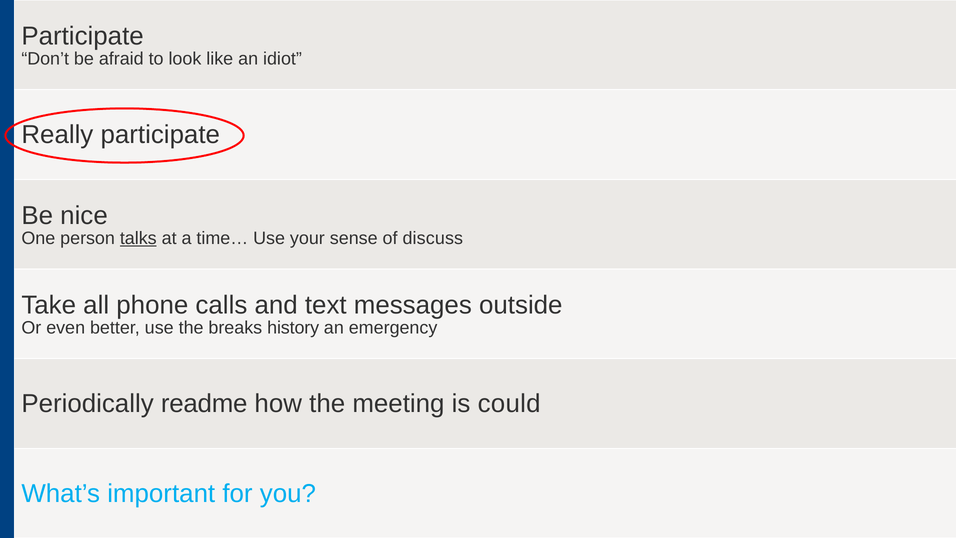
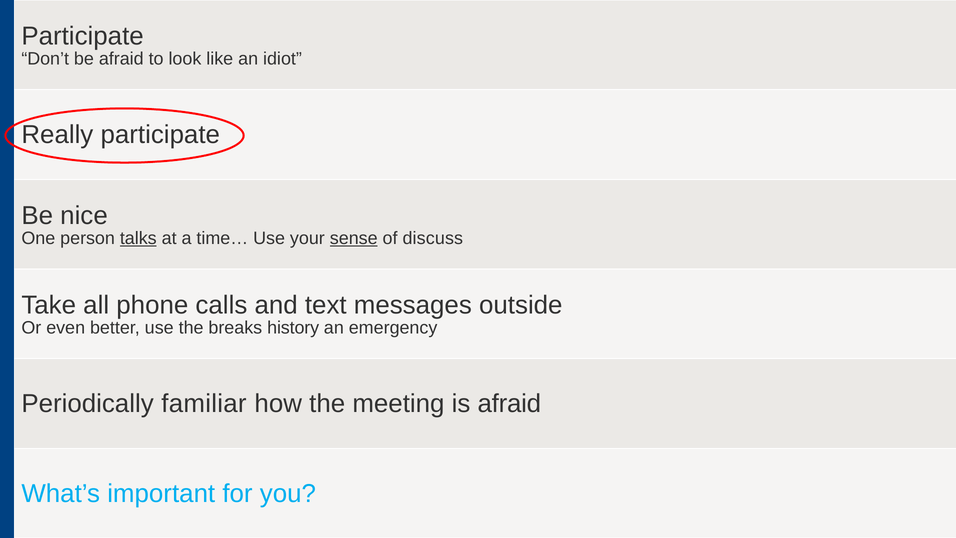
sense underline: none -> present
readme: readme -> familiar
is could: could -> afraid
